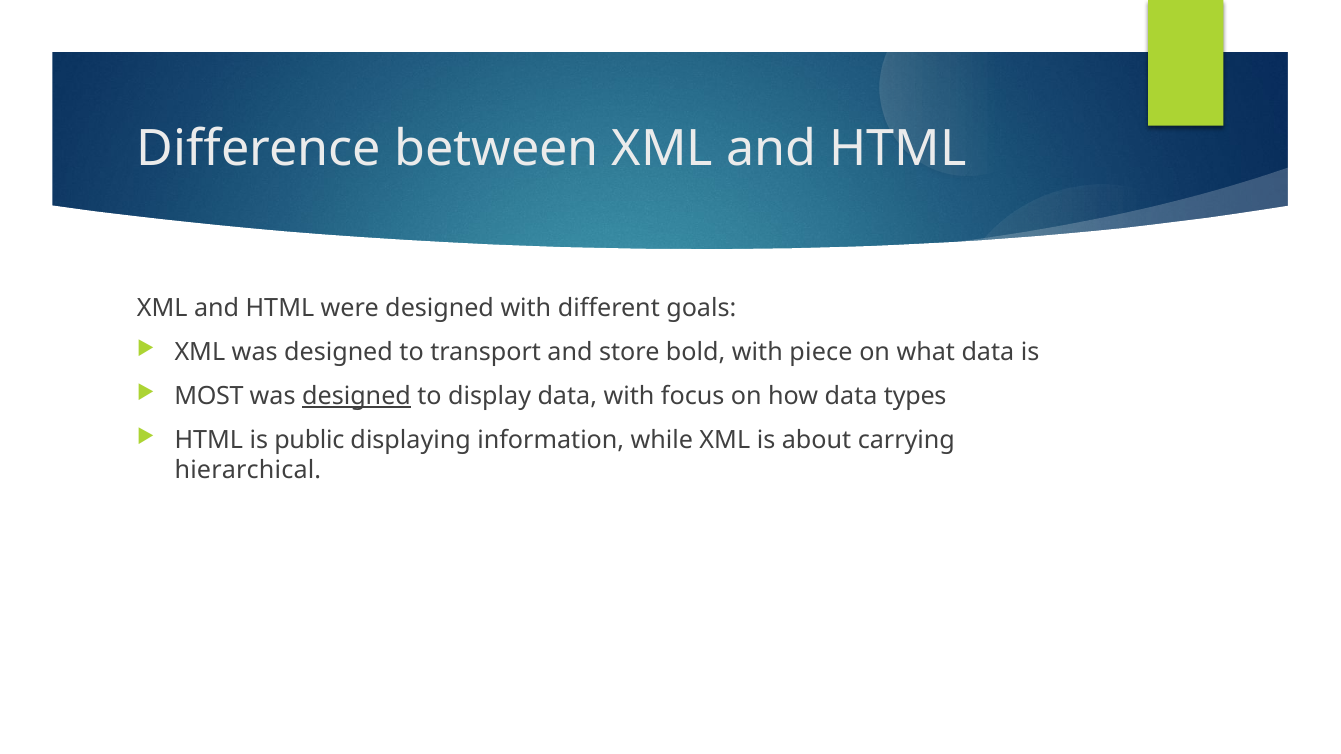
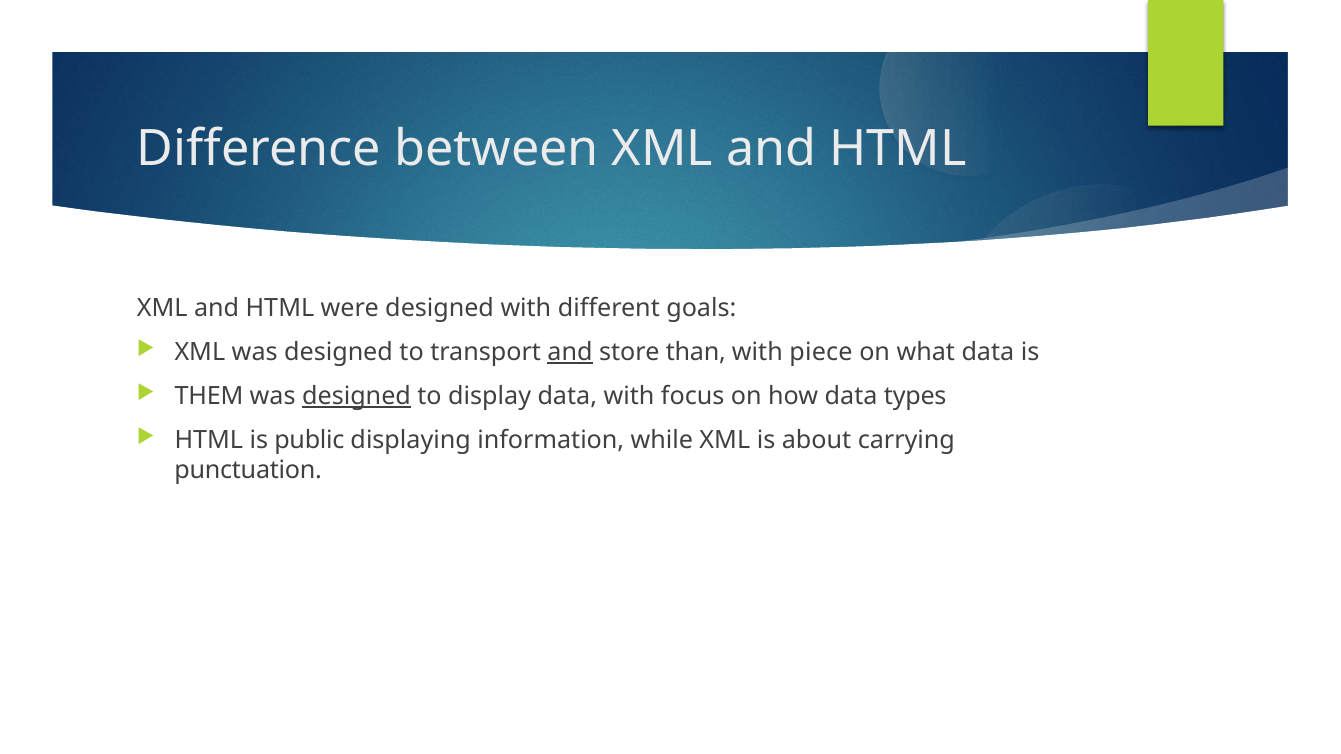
and at (570, 352) underline: none -> present
bold: bold -> than
MOST: MOST -> THEM
hierarchical: hierarchical -> punctuation
